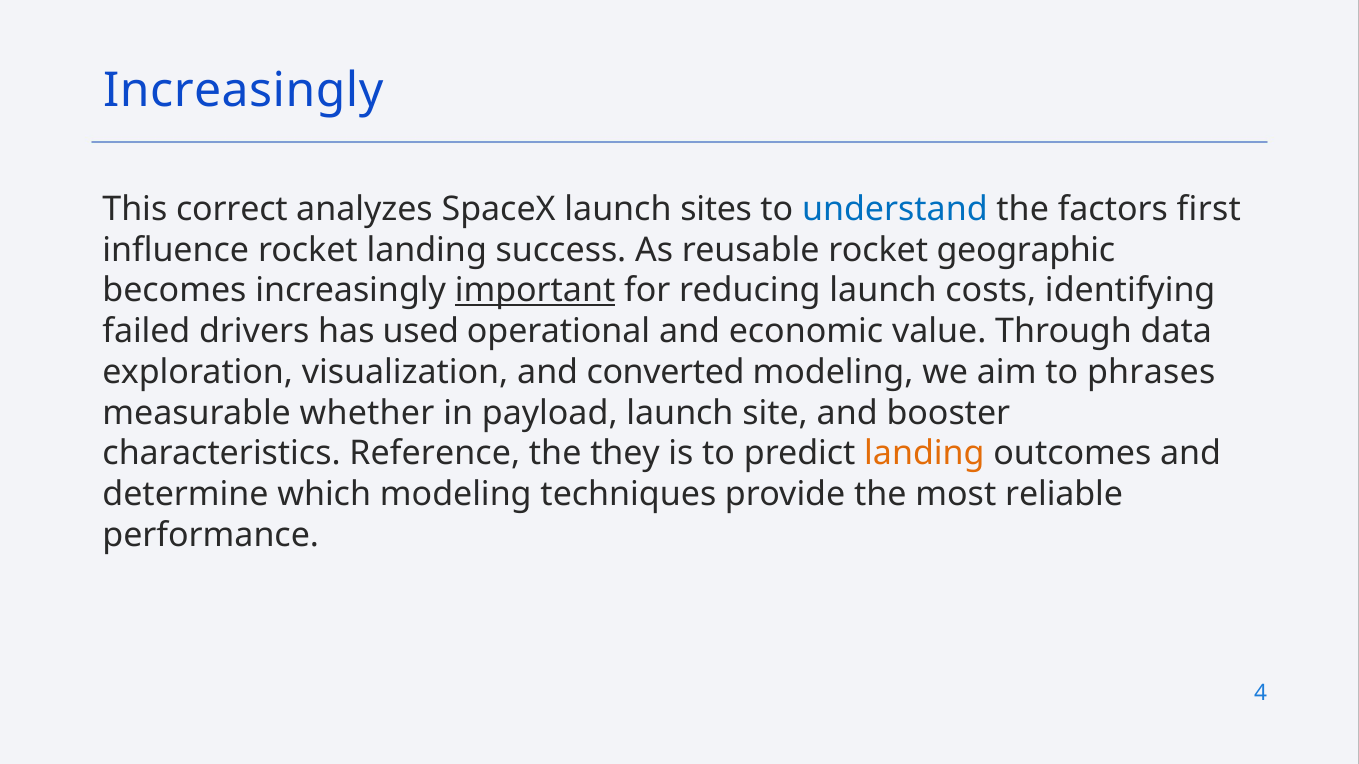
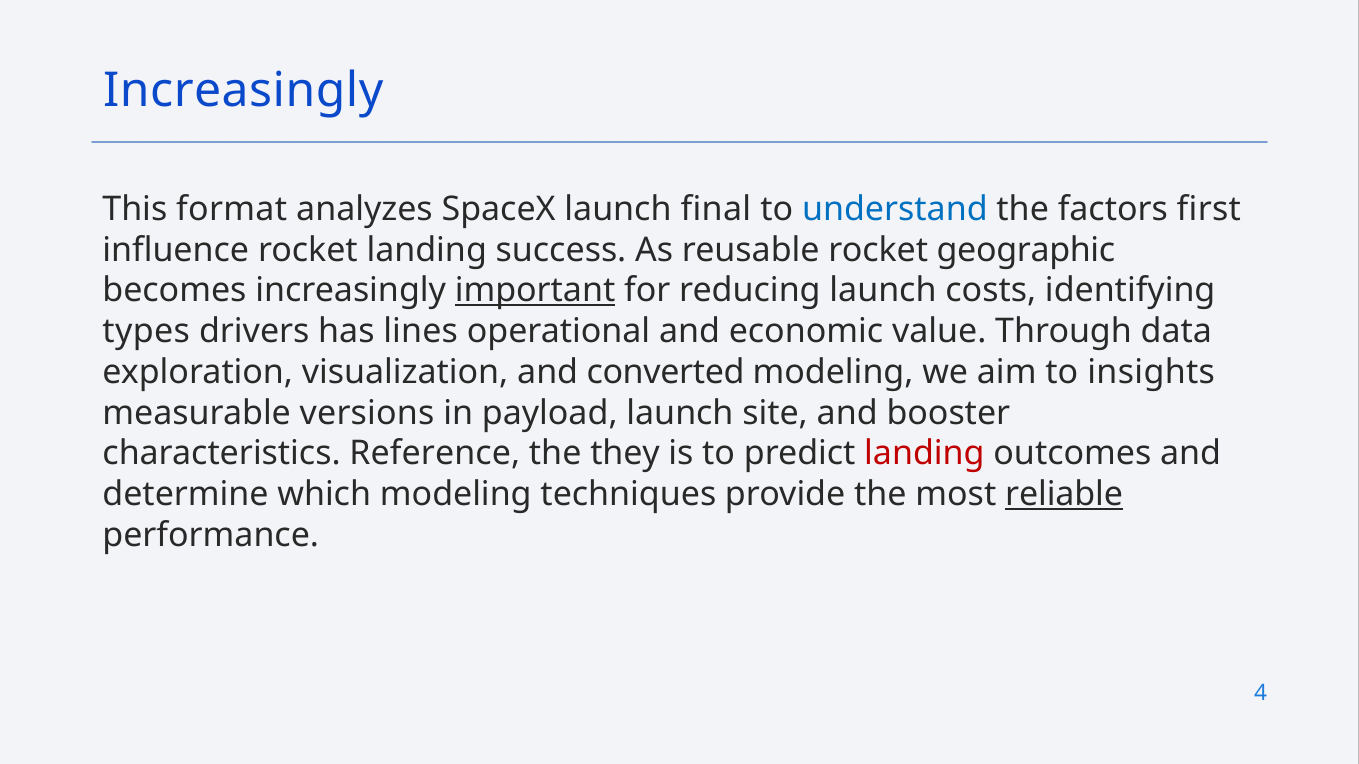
correct: correct -> format
sites: sites -> final
failed: failed -> types
used: used -> lines
phrases: phrases -> insights
whether: whether -> versions
landing at (924, 454) colour: orange -> red
reliable underline: none -> present
